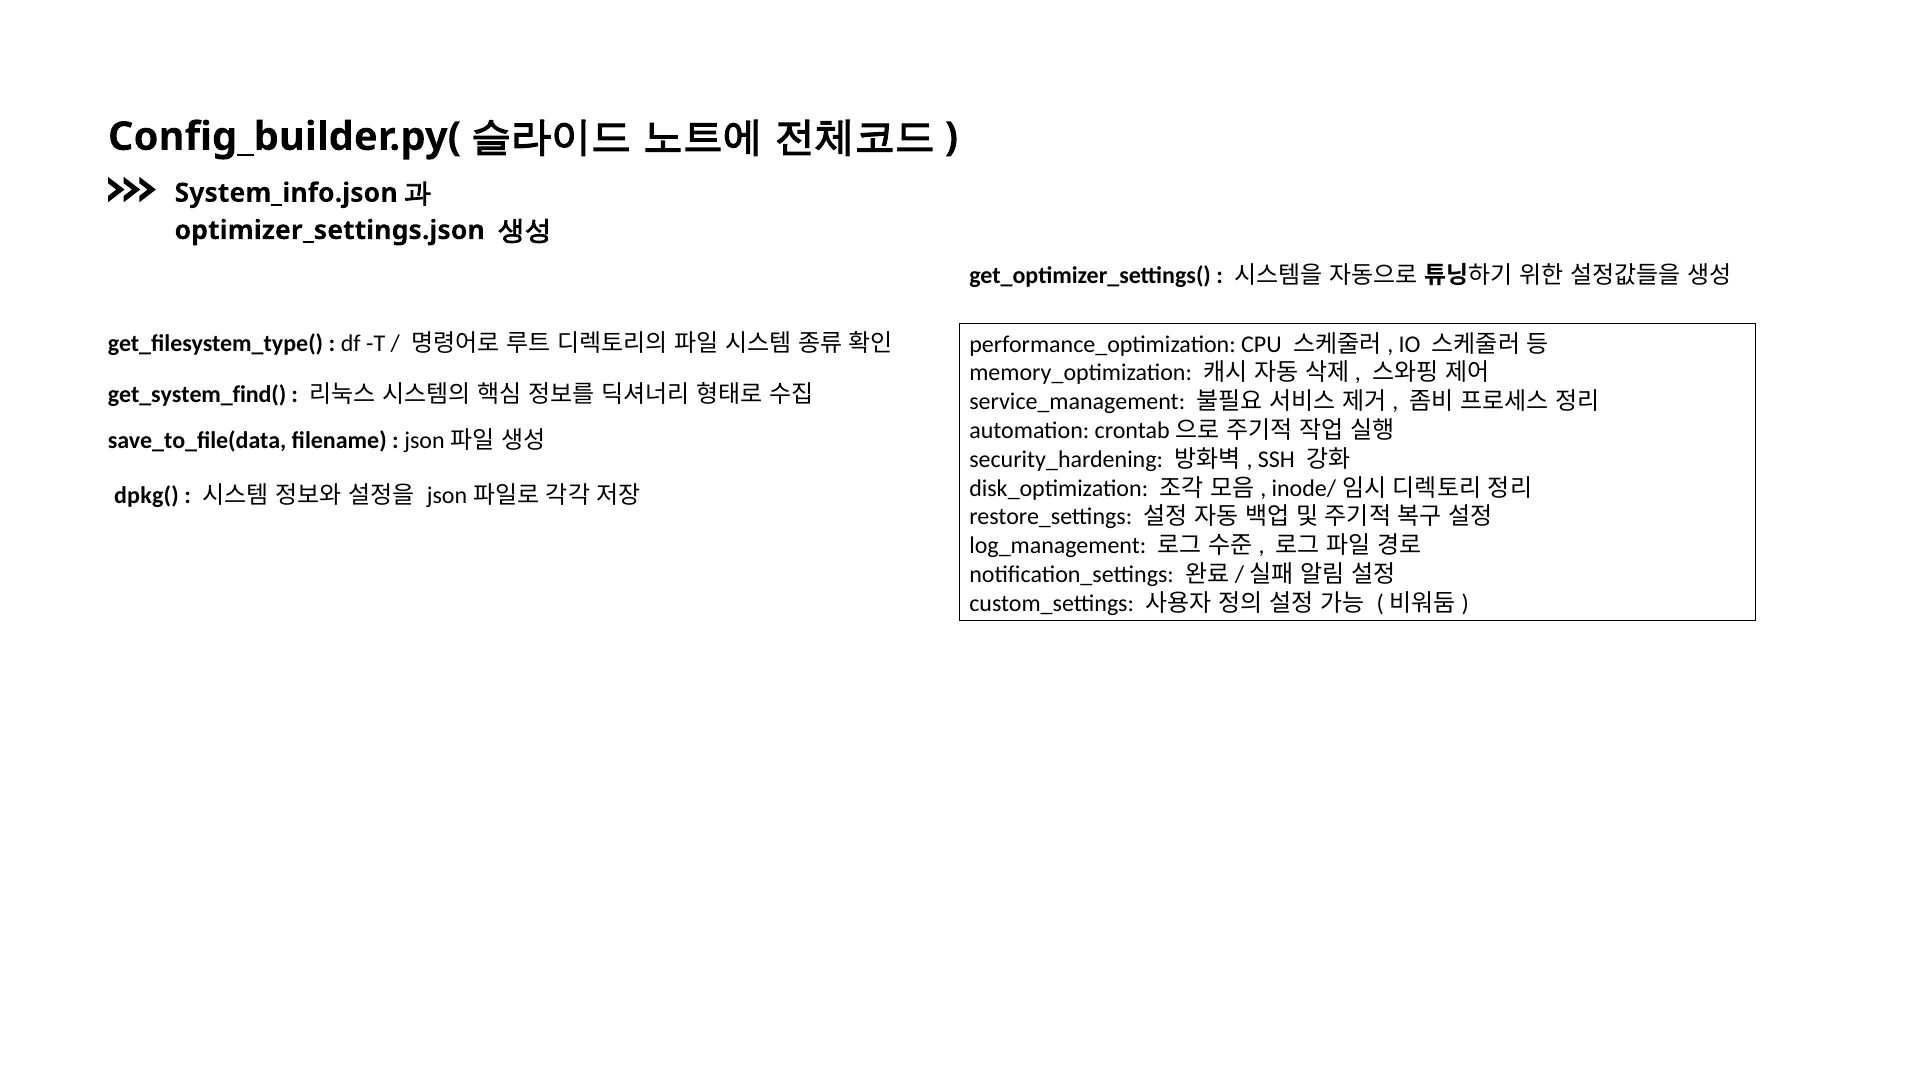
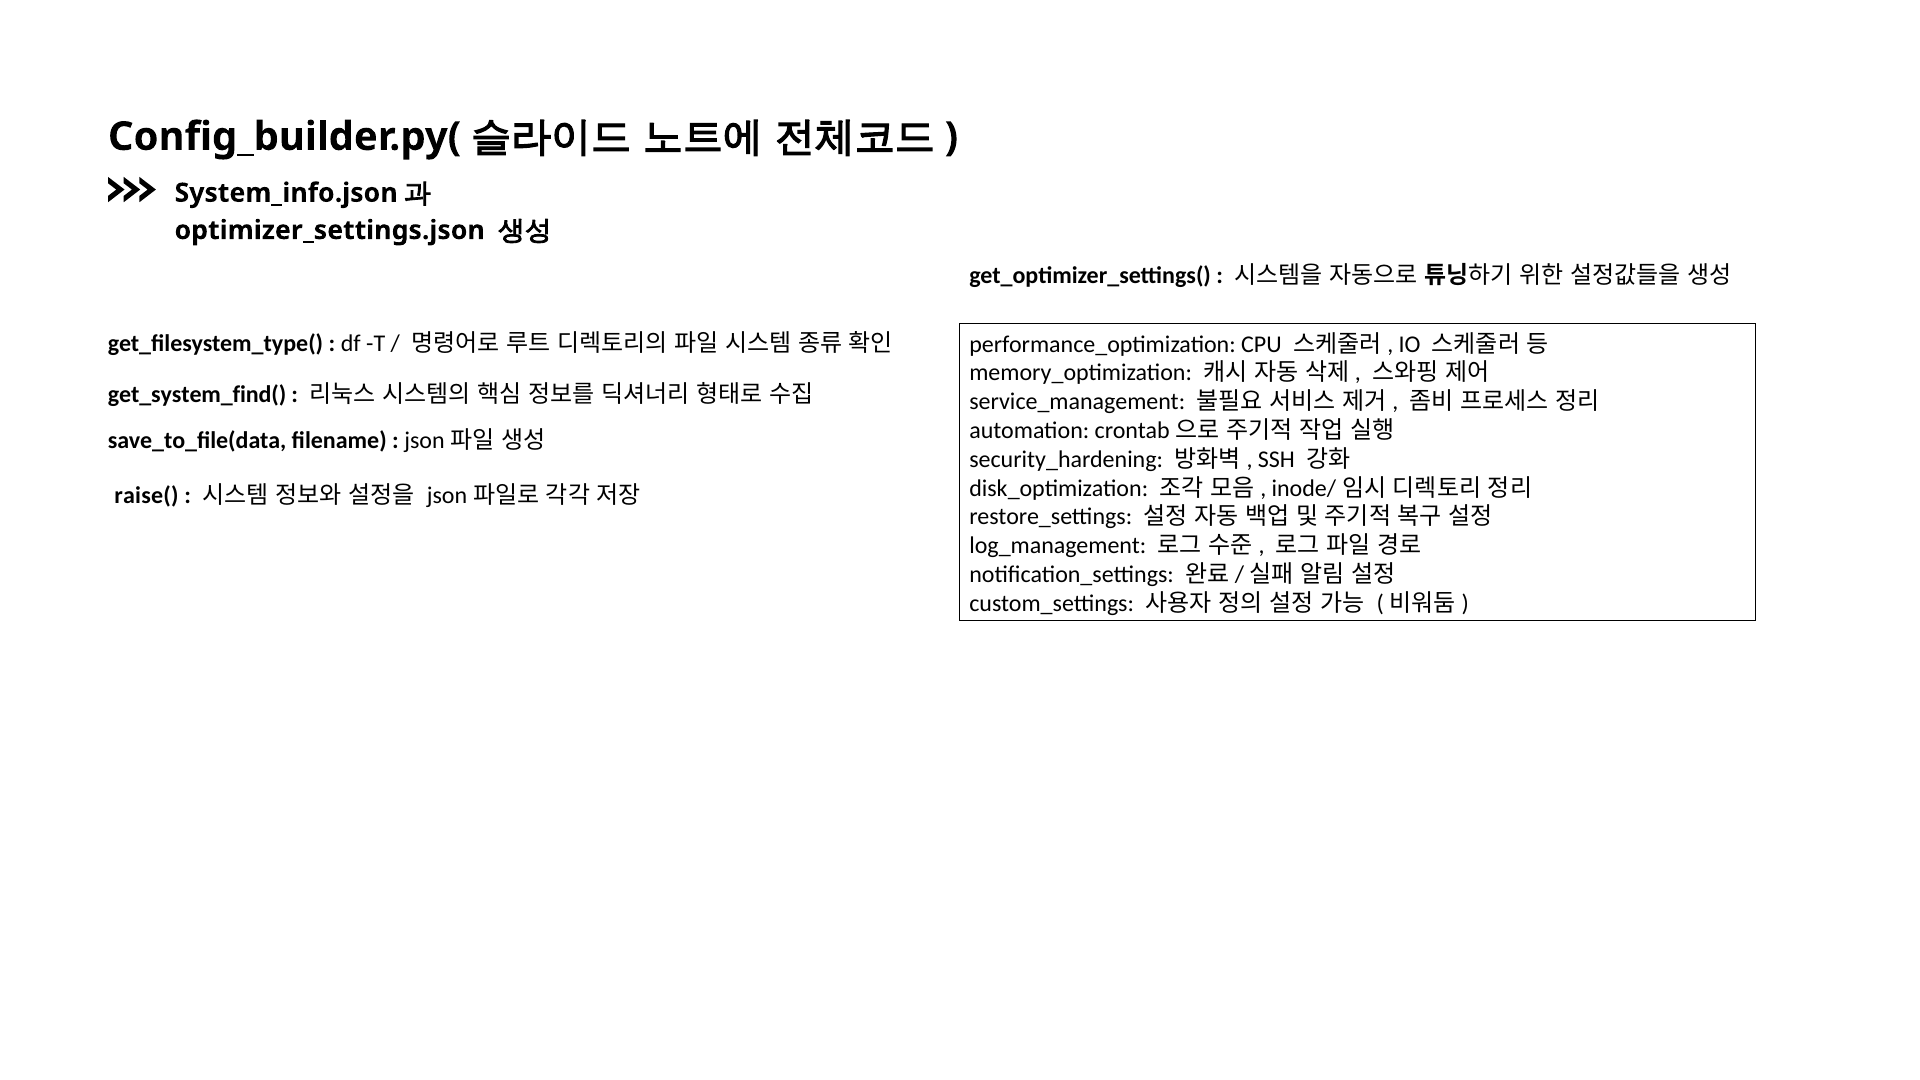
dpkg(: dpkg( -> raise(
